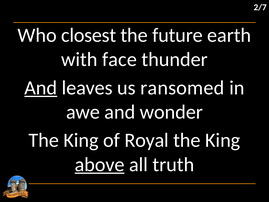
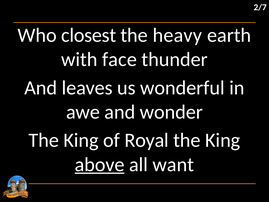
future: future -> heavy
And at (41, 88) underline: present -> none
ransomed: ransomed -> wonderful
truth: truth -> want
